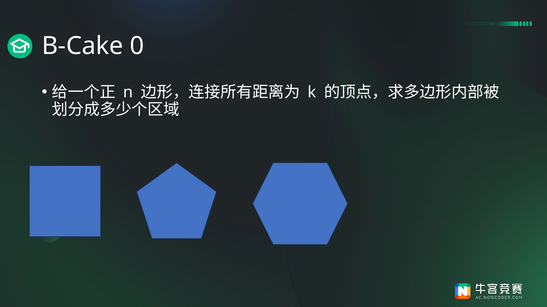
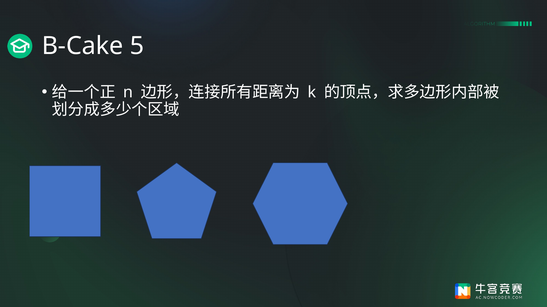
0: 0 -> 5
